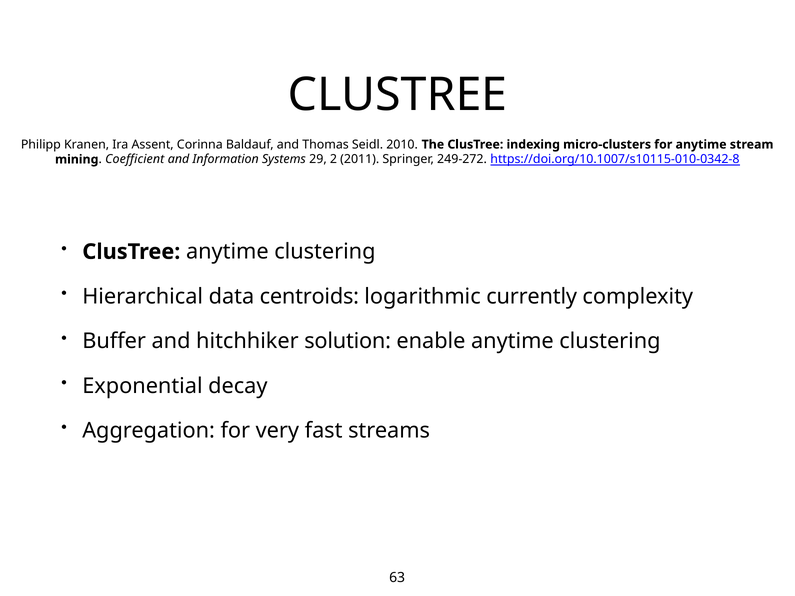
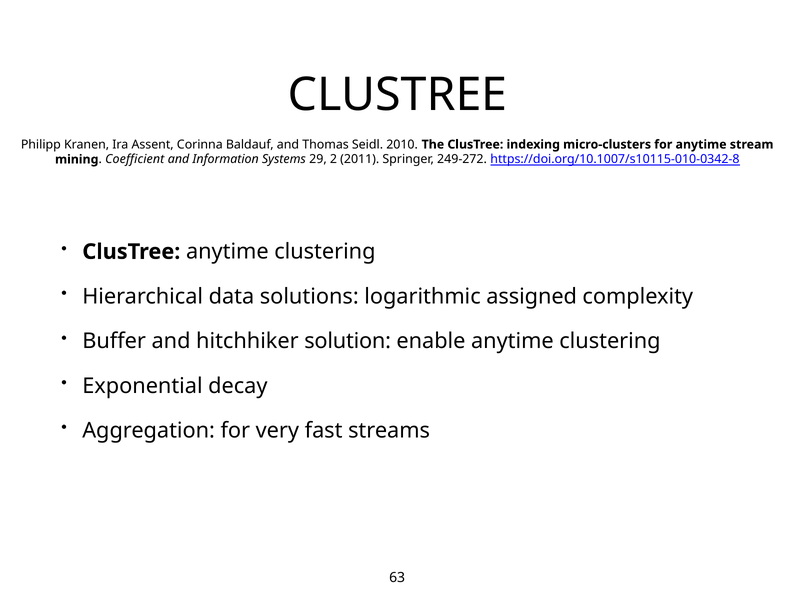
centroids: centroids -> solutions
currently: currently -> assigned
